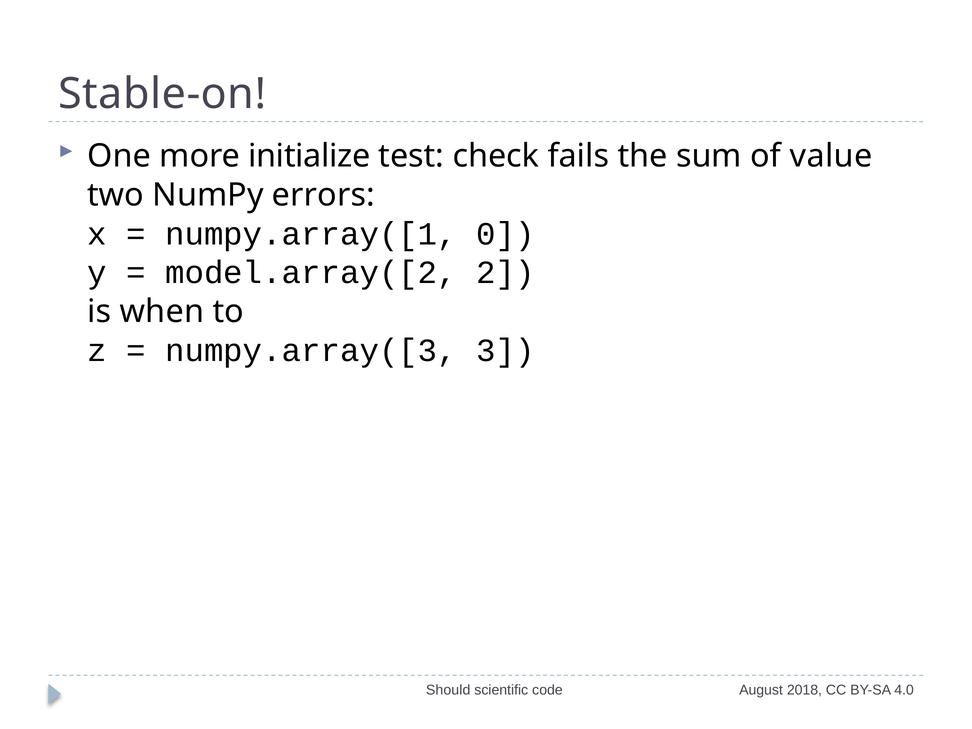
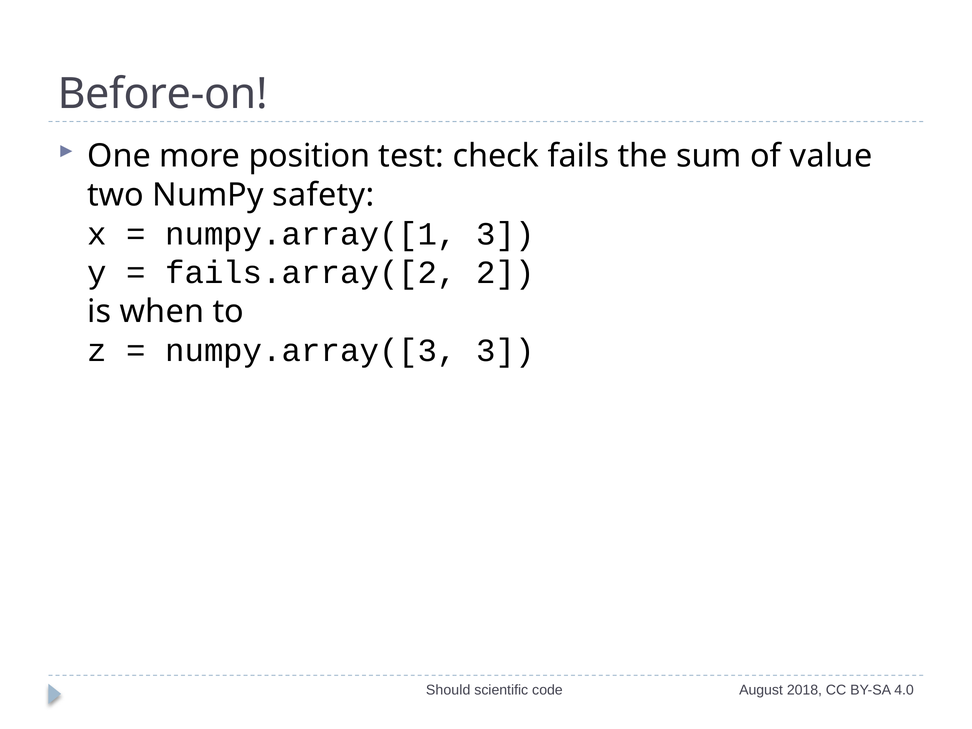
Stable-on: Stable-on -> Before-on
initialize: initialize -> position
errors: errors -> safety
numpy.array([1 0: 0 -> 3
model.array([2: model.array([2 -> fails.array([2
